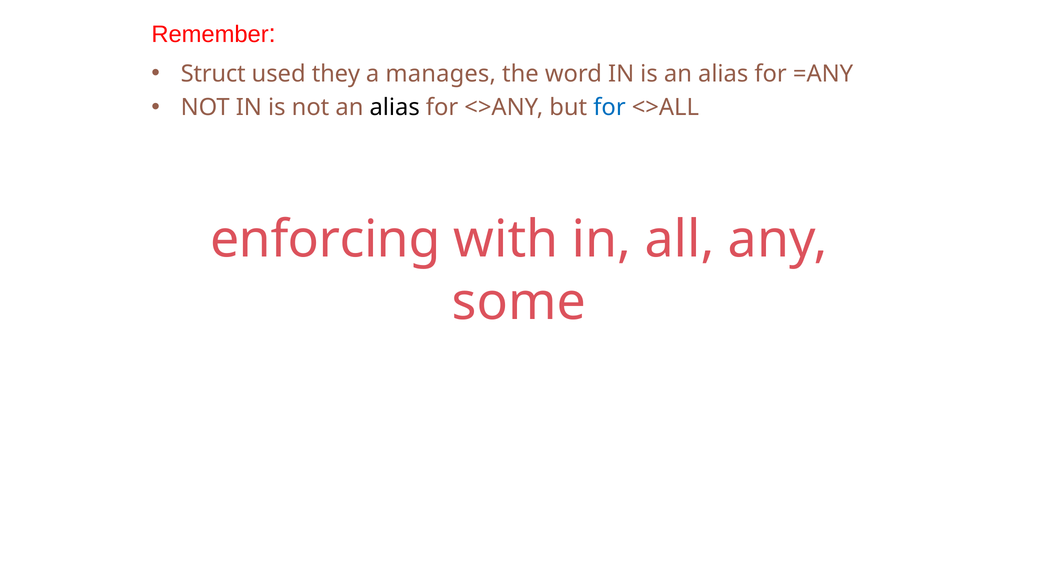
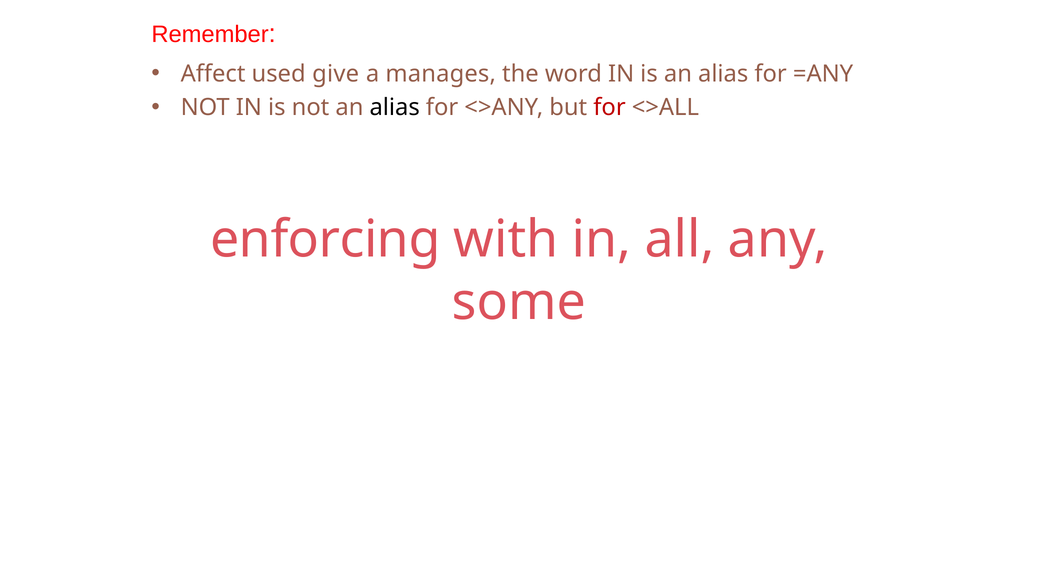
Struct: Struct -> Affect
they: they -> give
for at (610, 108) colour: blue -> red
